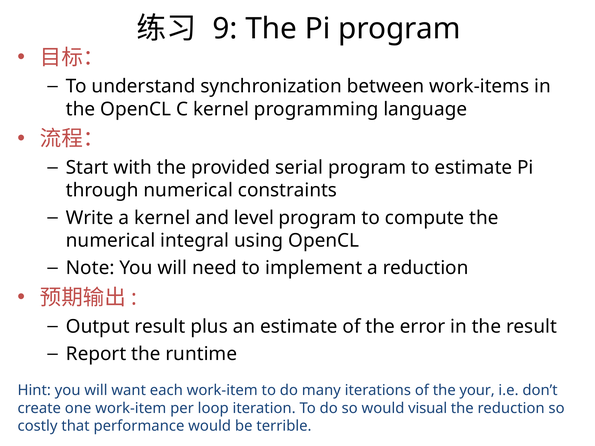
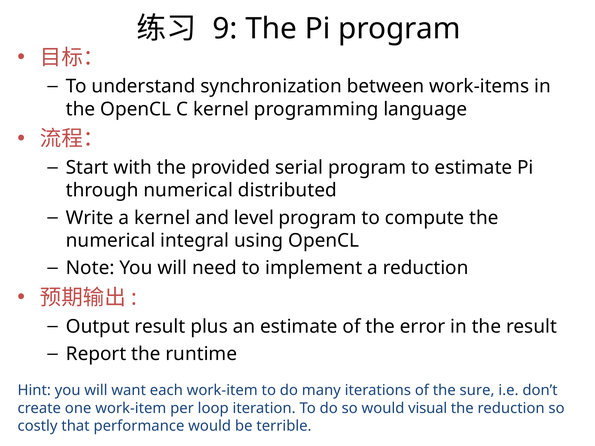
constraints: constraints -> distributed
your: your -> sure
